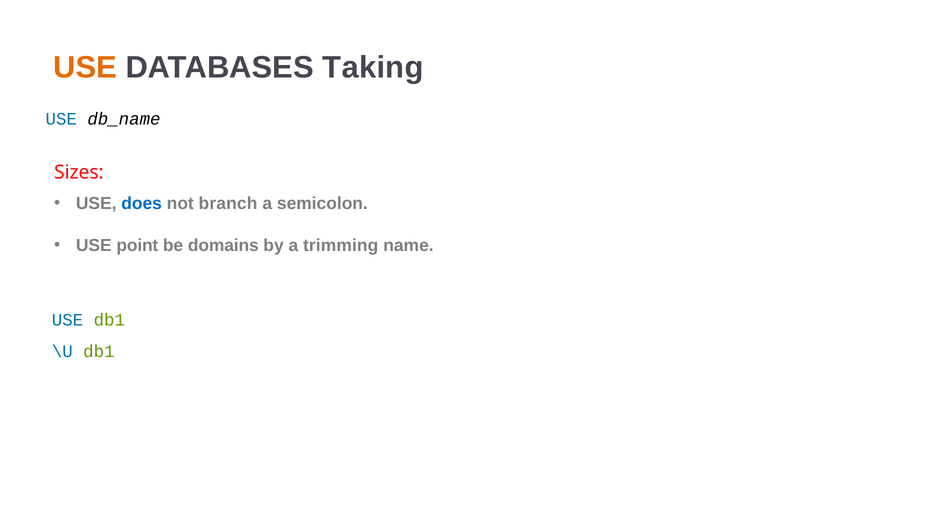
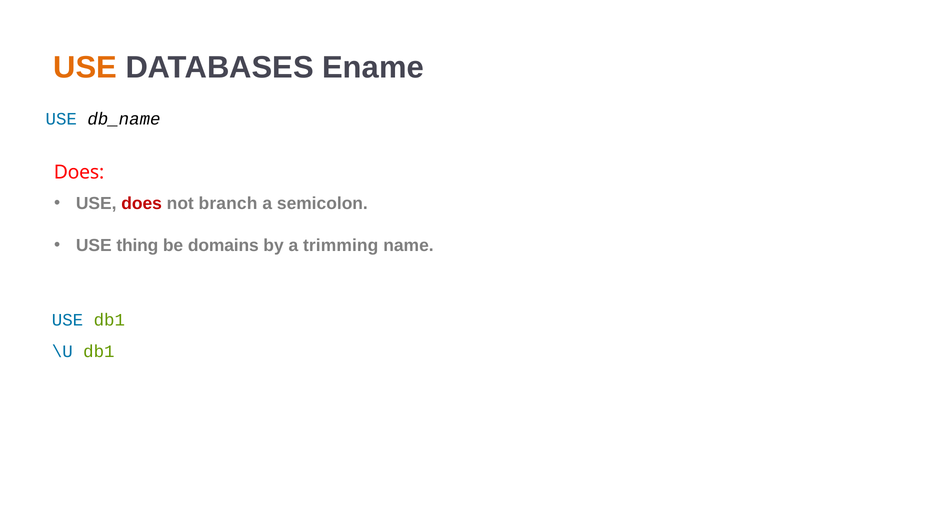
Taking: Taking -> Ename
Sizes at (79, 172): Sizes -> Does
does at (142, 203) colour: blue -> red
point: point -> thing
